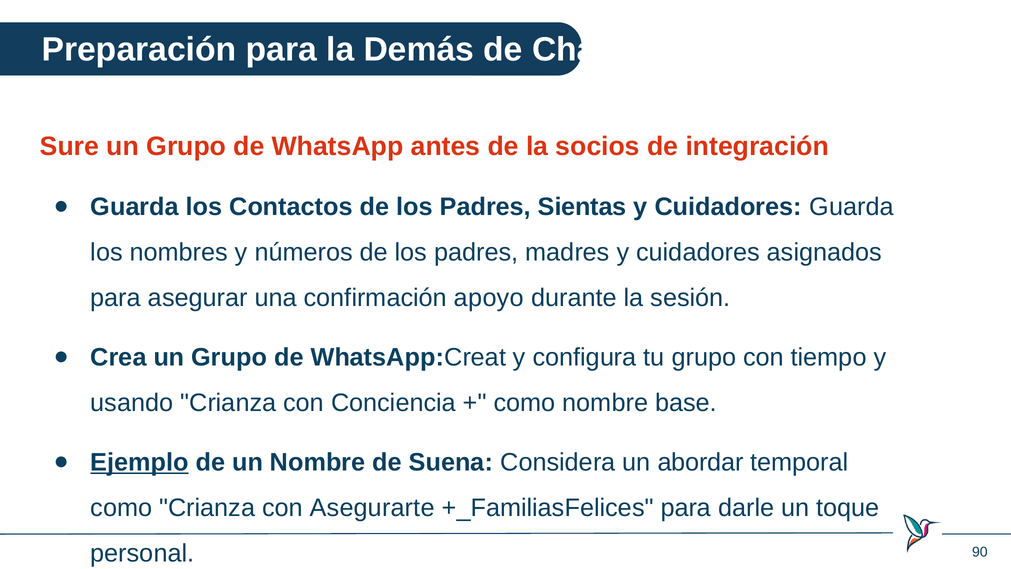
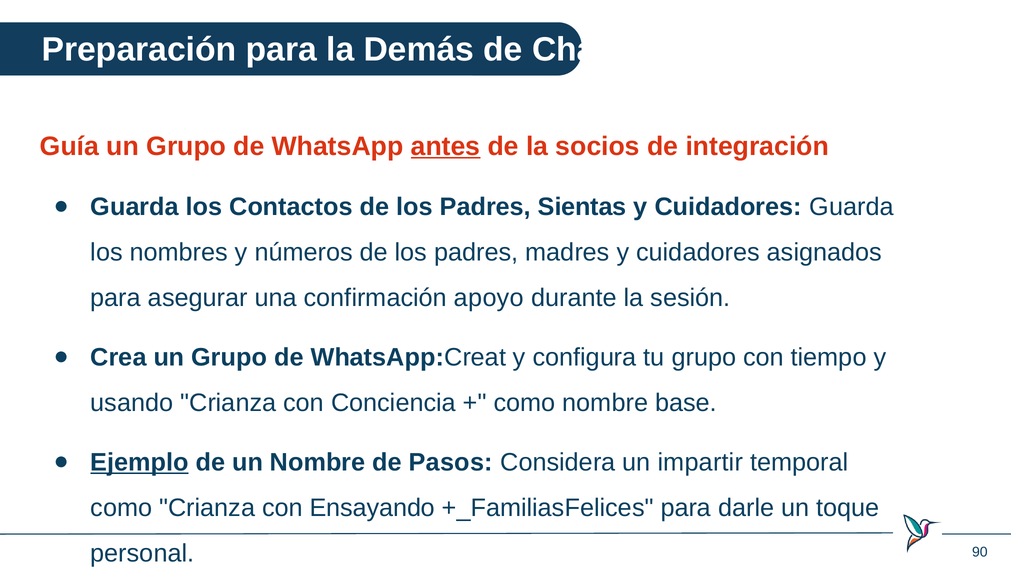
Sure: Sure -> Guía
antes underline: none -> present
Suena: Suena -> Pasos
abordar: abordar -> impartir
Asegurarte: Asegurarte -> Ensayando
